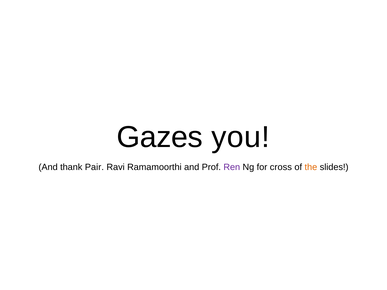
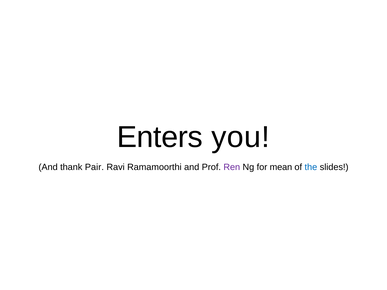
Gazes: Gazes -> Enters
cross: cross -> mean
the colour: orange -> blue
